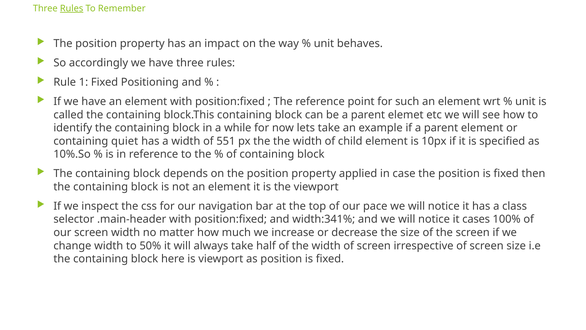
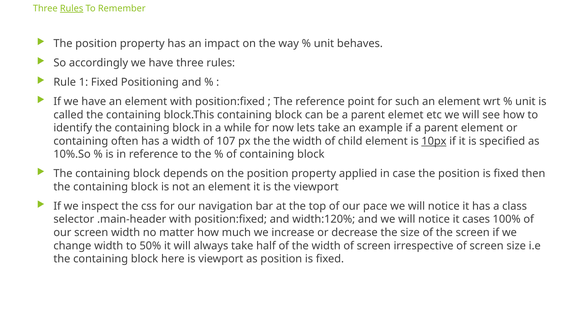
quiet: quiet -> often
551: 551 -> 107
10px underline: none -> present
width:341%: width:341% -> width:120%
